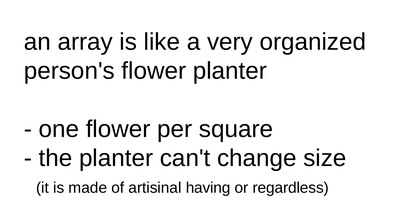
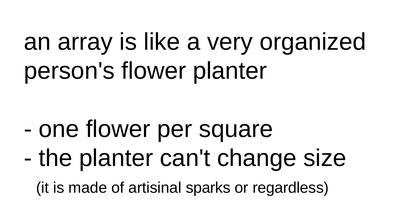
having: having -> sparks
